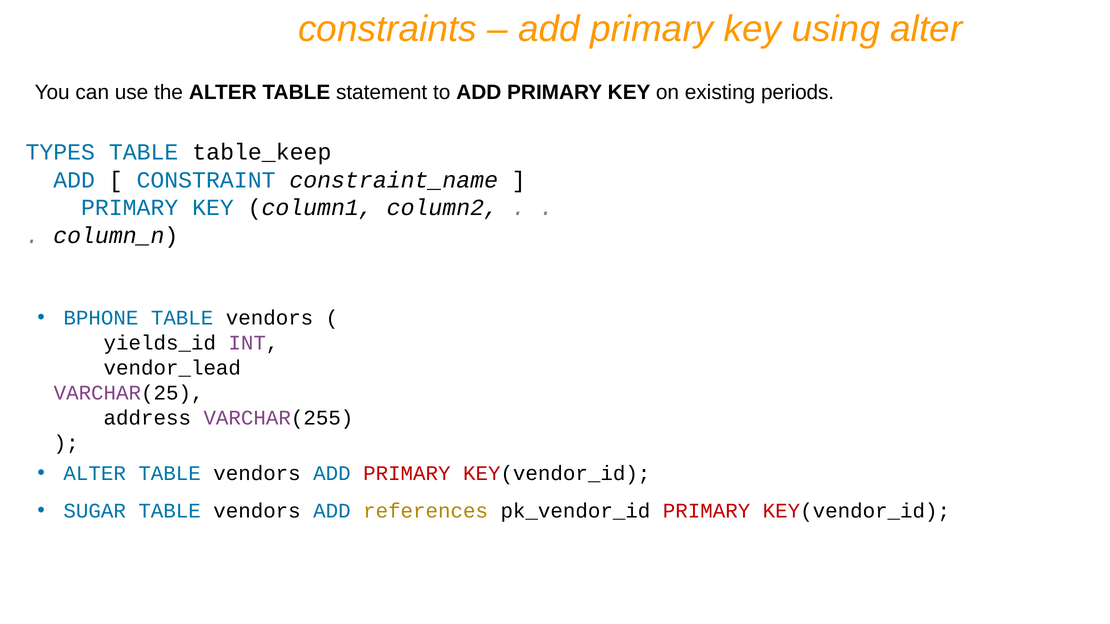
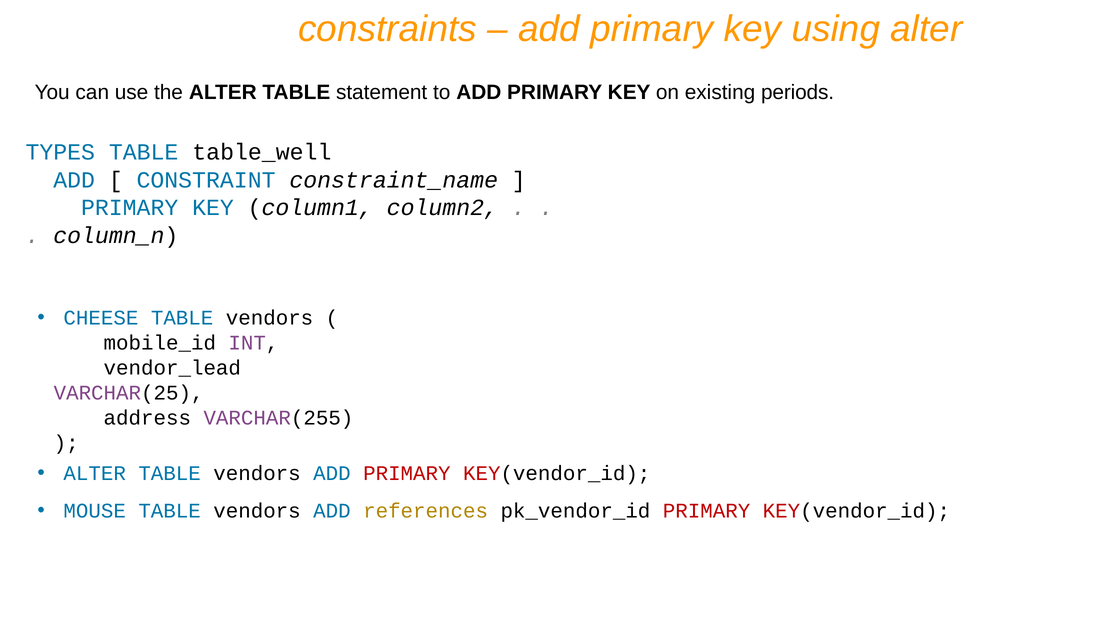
table_keep: table_keep -> table_well
BPHONE: BPHONE -> CHEESE
yields_id: yields_id -> mobile_id
SUGAR: SUGAR -> MOUSE
